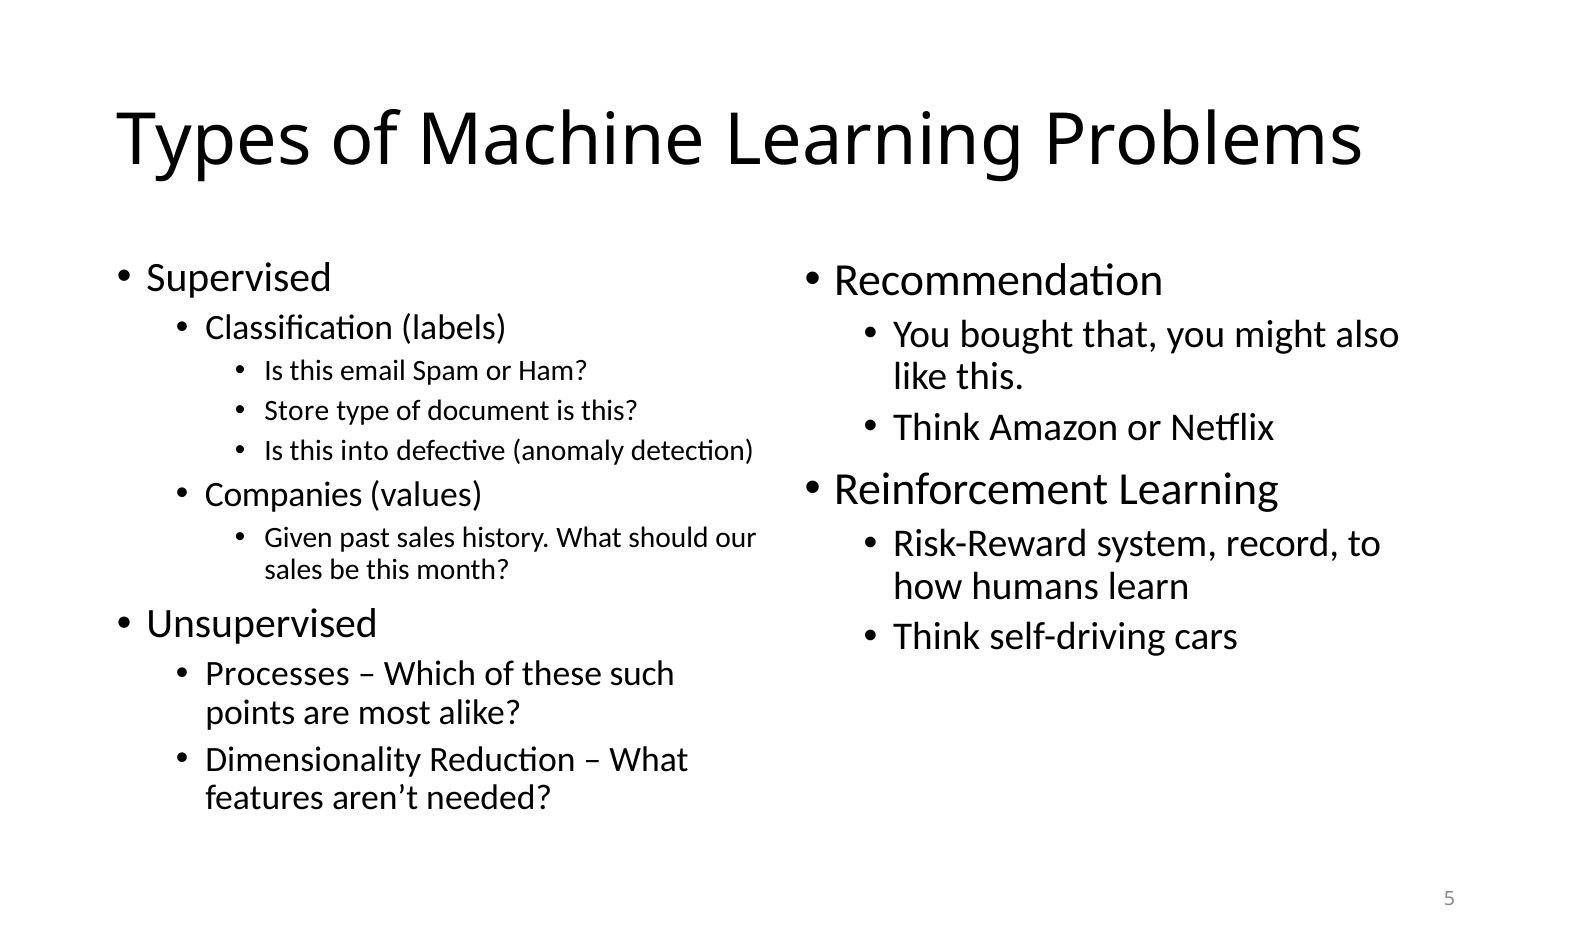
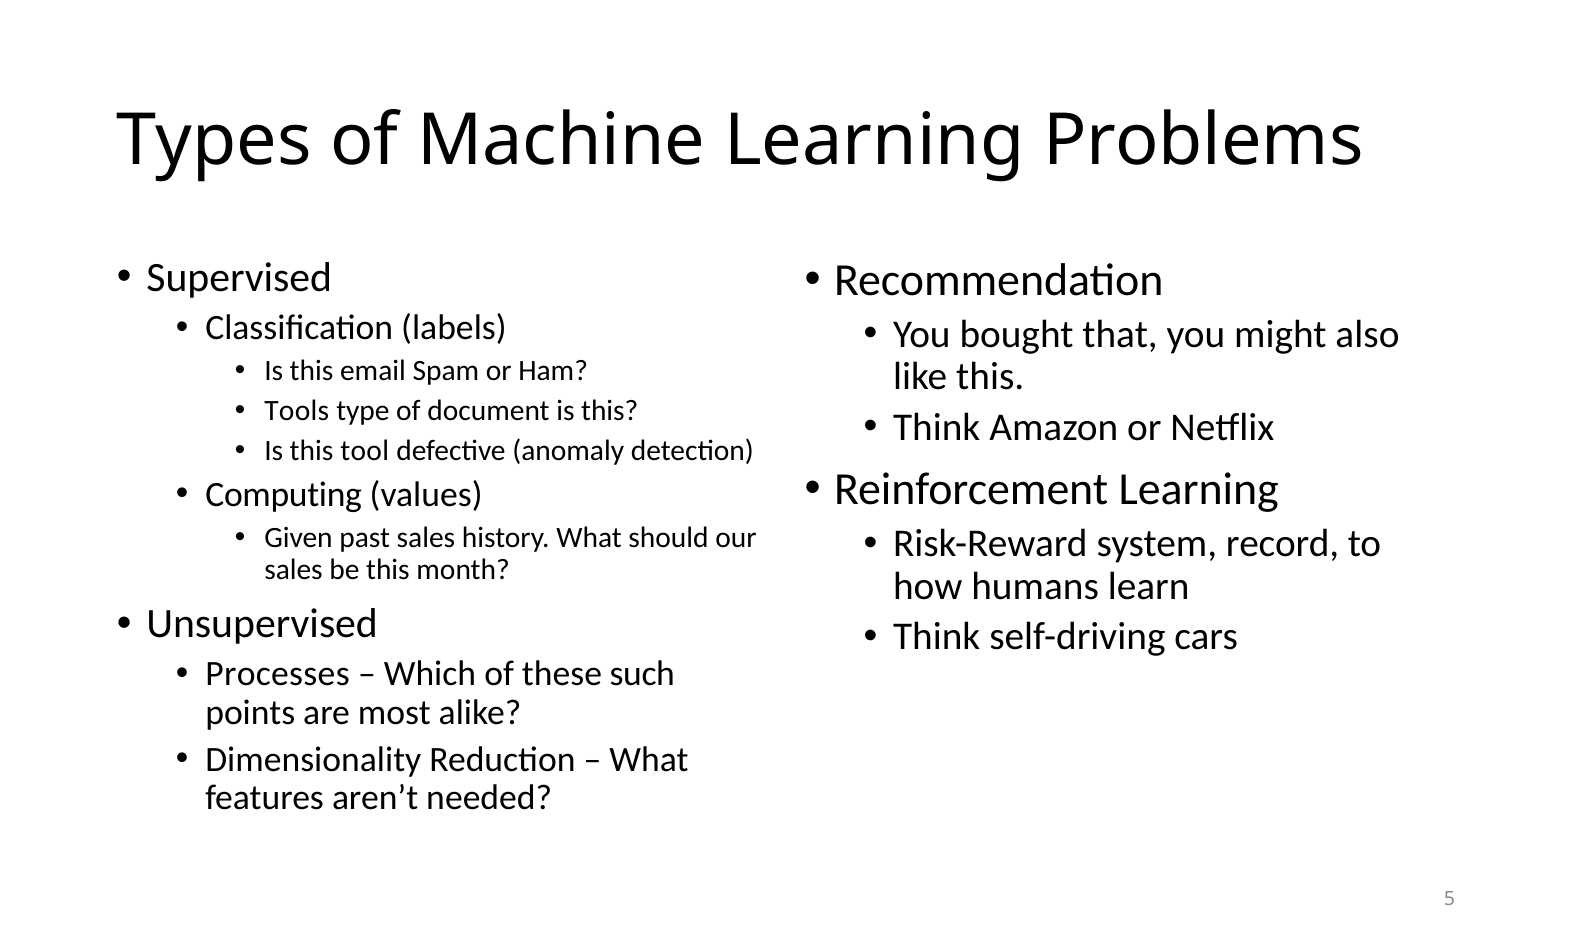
Store: Store -> Tools
into: into -> tool
Companies: Companies -> Computing
